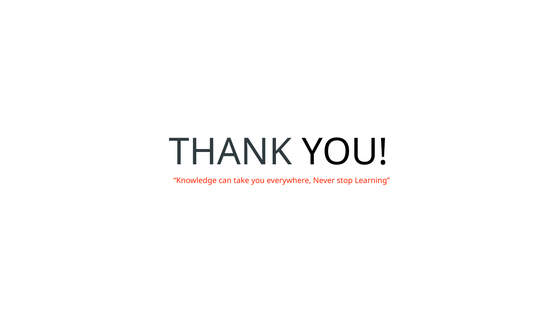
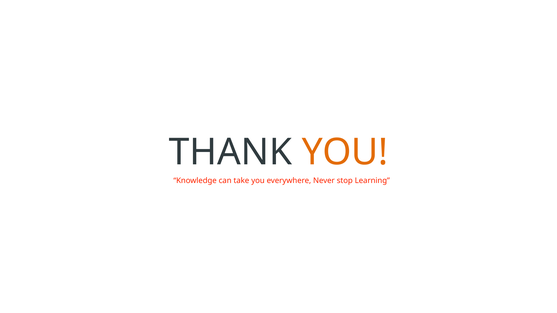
YOU at (345, 152) colour: black -> orange
